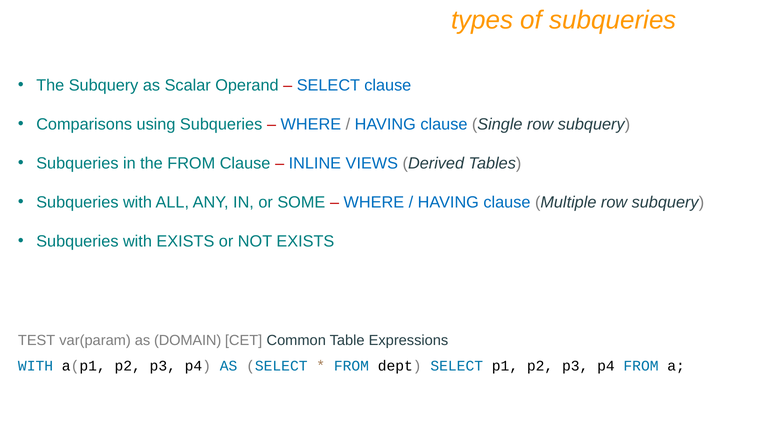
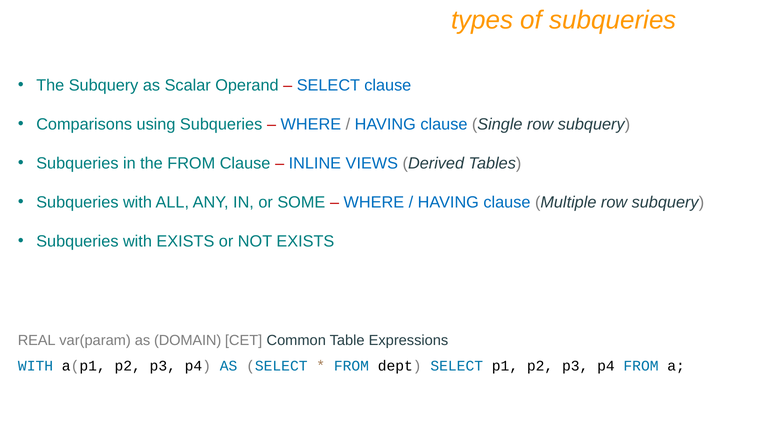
TEST: TEST -> REAL
